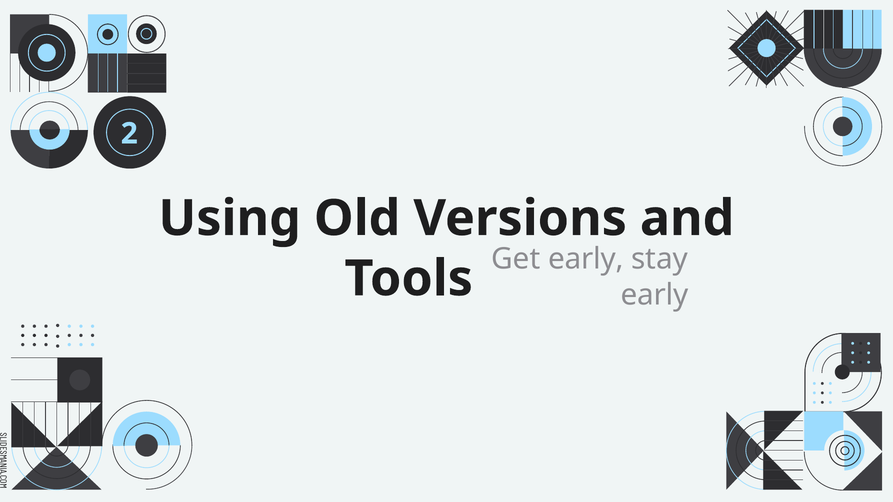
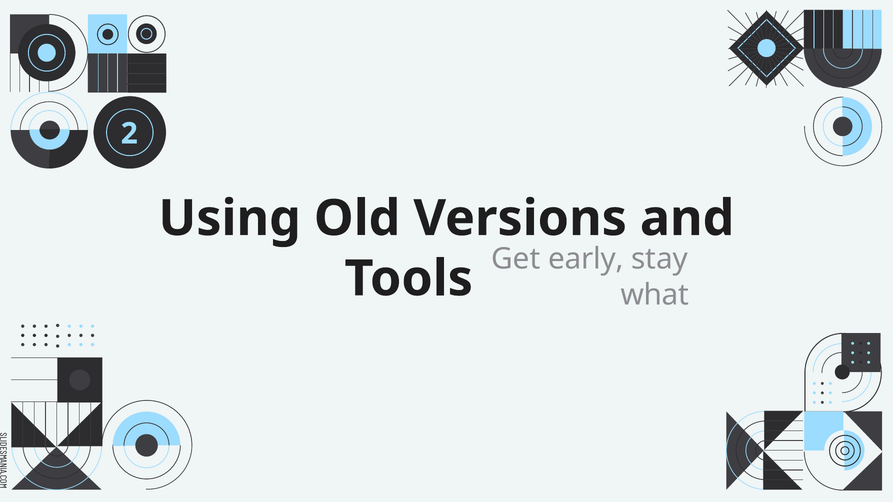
early at (655, 295): early -> what
